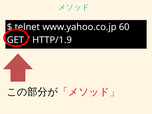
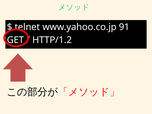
60: 60 -> 91
HTTP/1.9: HTTP/1.9 -> HTTP/1.2
